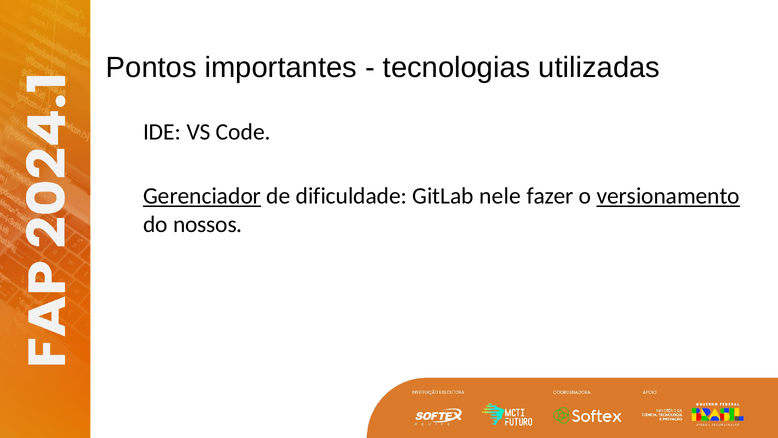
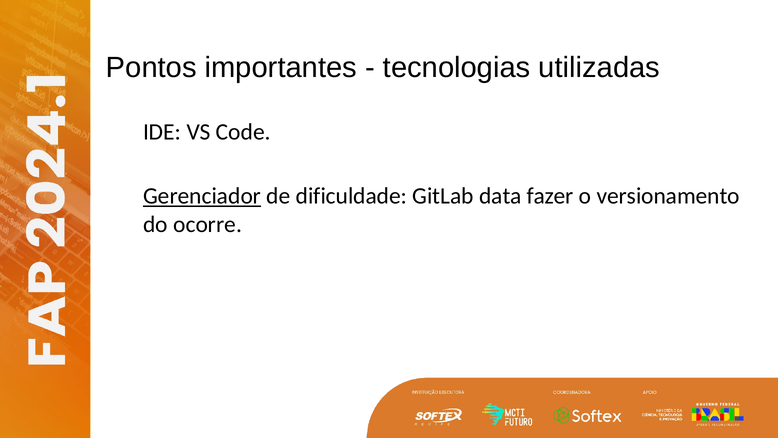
nele: nele -> data
versionamento underline: present -> none
nossos: nossos -> ocorre
